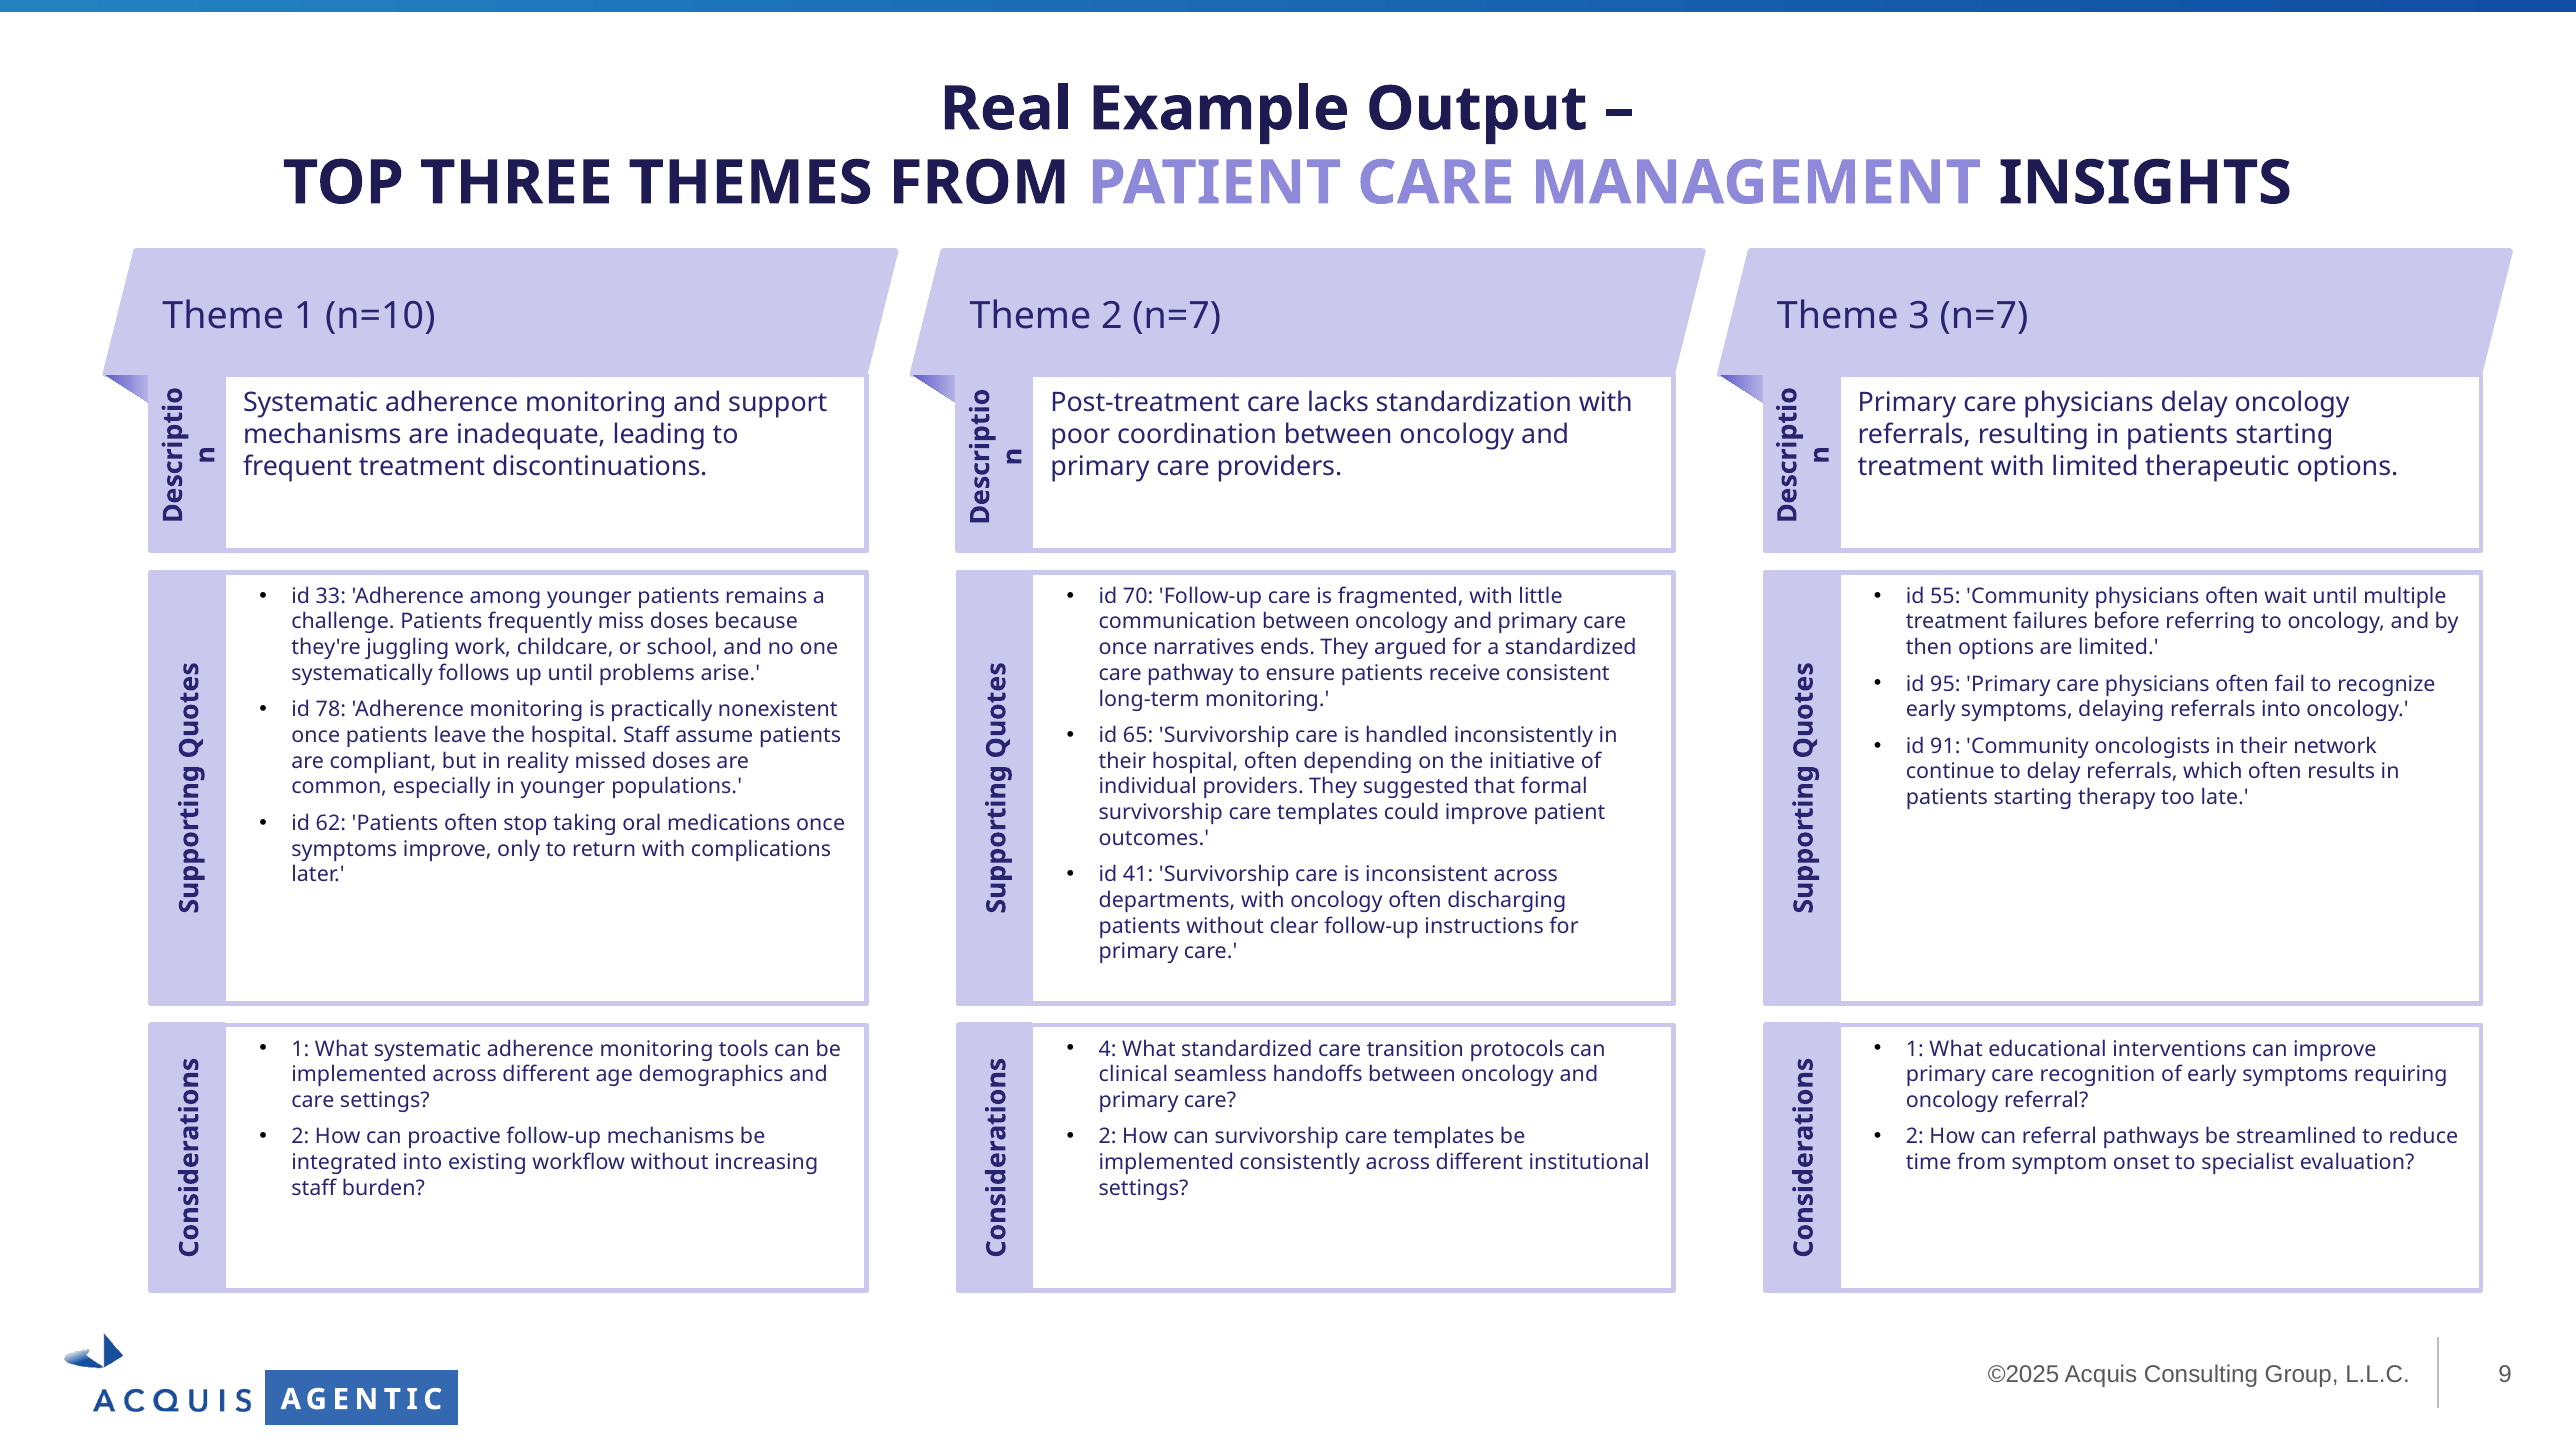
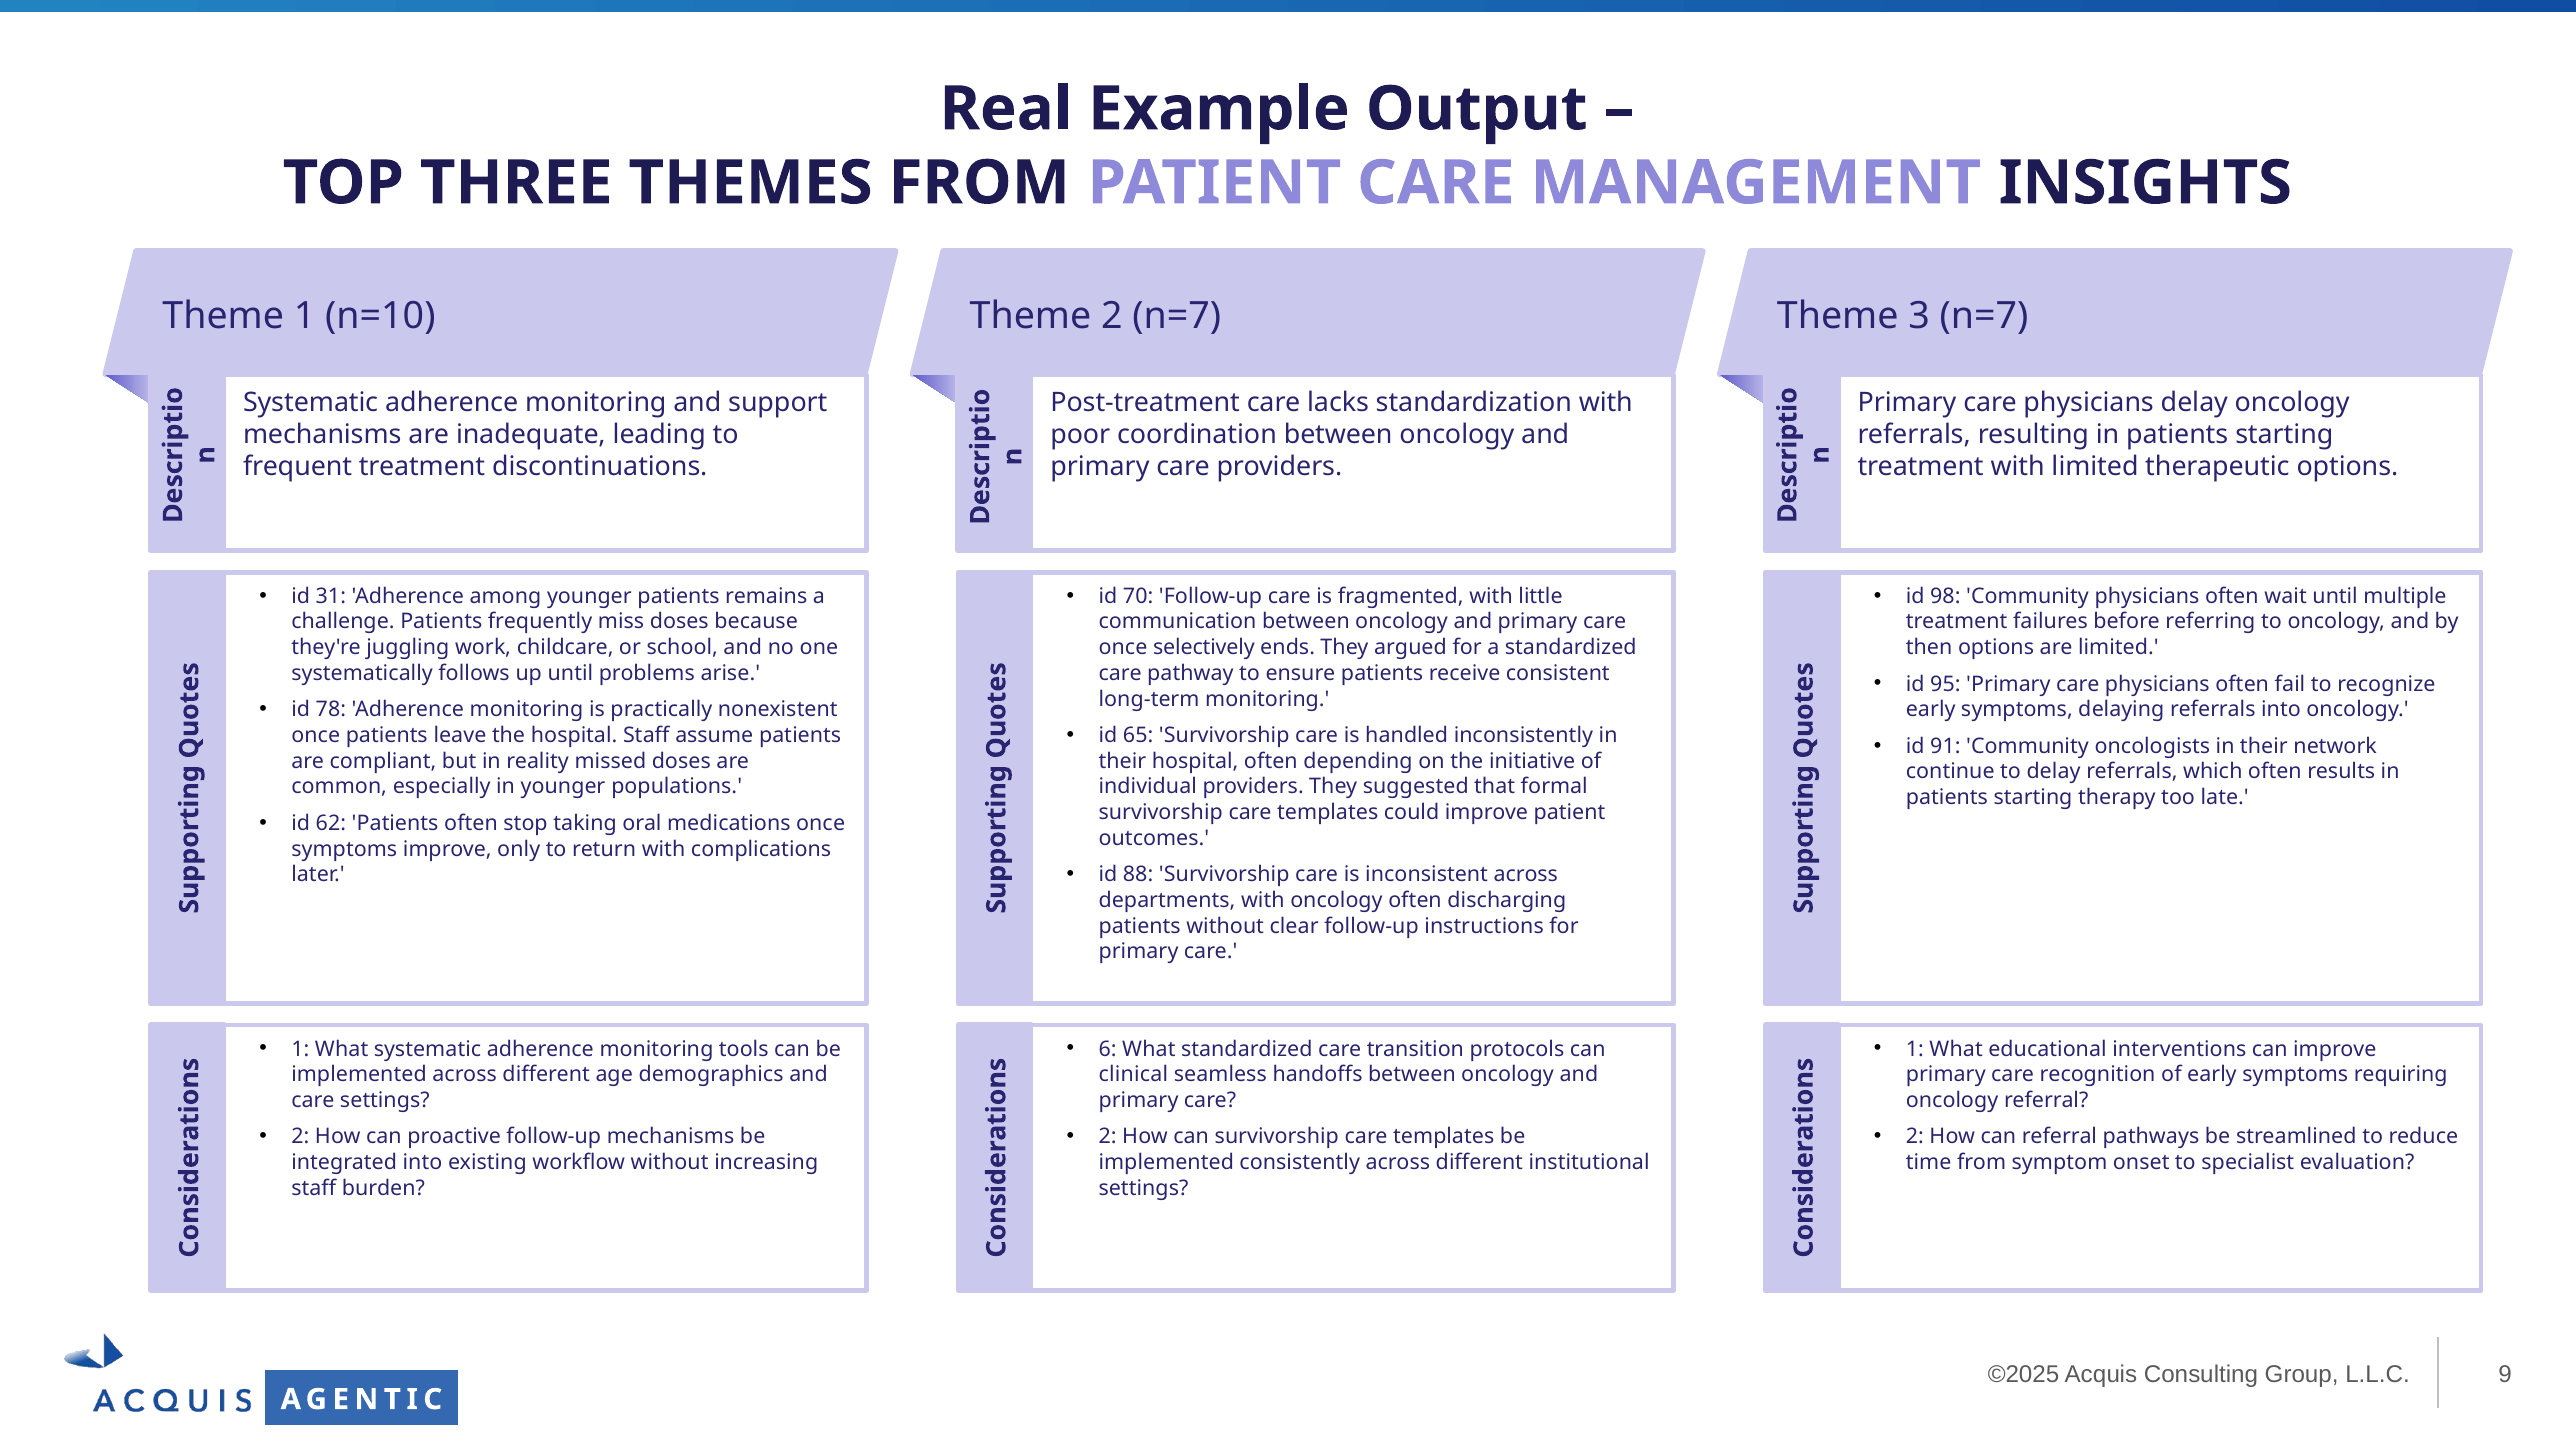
33: 33 -> 31
55: 55 -> 98
narratives: narratives -> selectively
41: 41 -> 88
4: 4 -> 6
